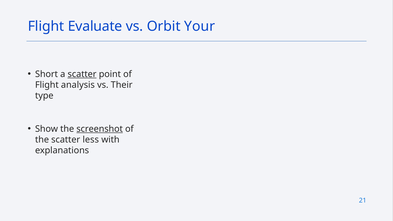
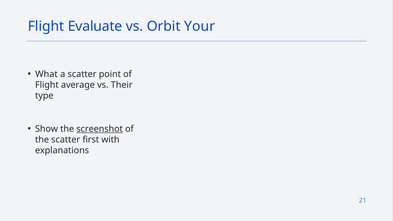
Short: Short -> What
scatter at (82, 74) underline: present -> none
analysis: analysis -> average
less: less -> first
